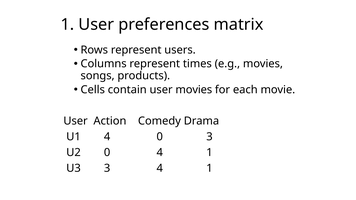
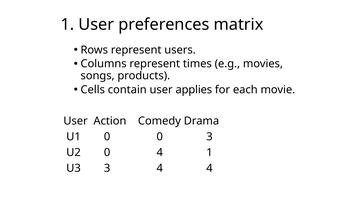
user movies: movies -> applies
U1 4: 4 -> 0
3 4 1: 1 -> 4
